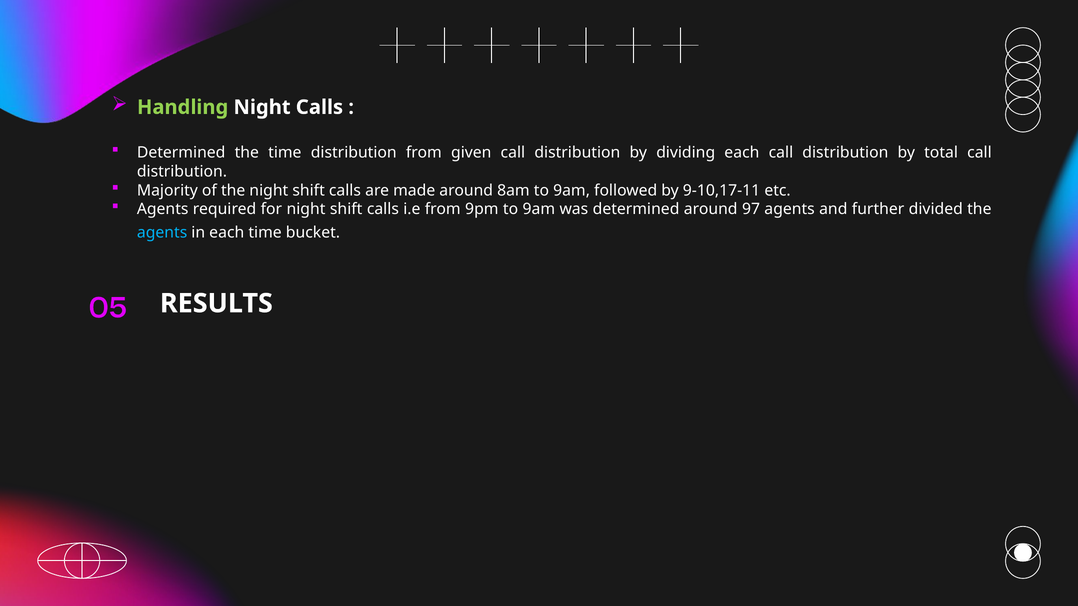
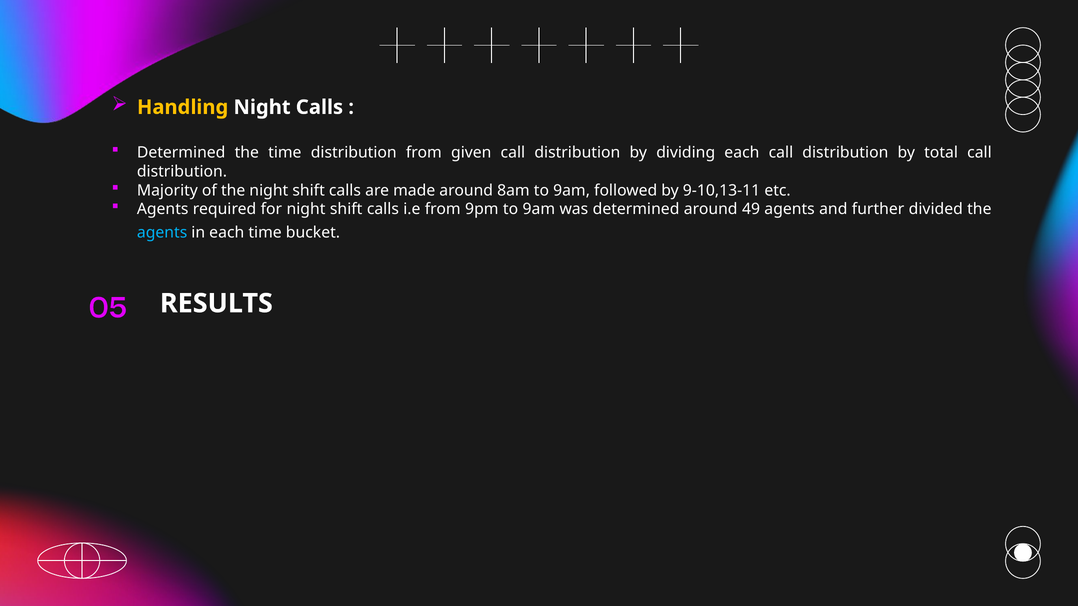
Handling colour: light green -> yellow
9-10,17-11: 9-10,17-11 -> 9-10,13-11
97: 97 -> 49
